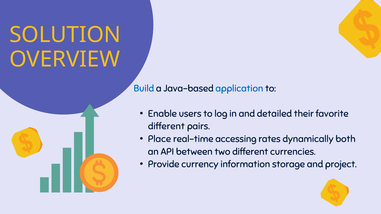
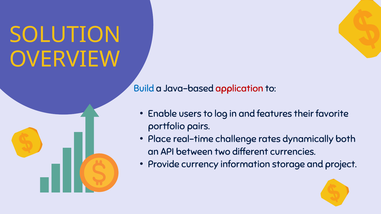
application colour: blue -> red
detailed: detailed -> features
different at (166, 127): different -> portfolio
accessing: accessing -> challenge
